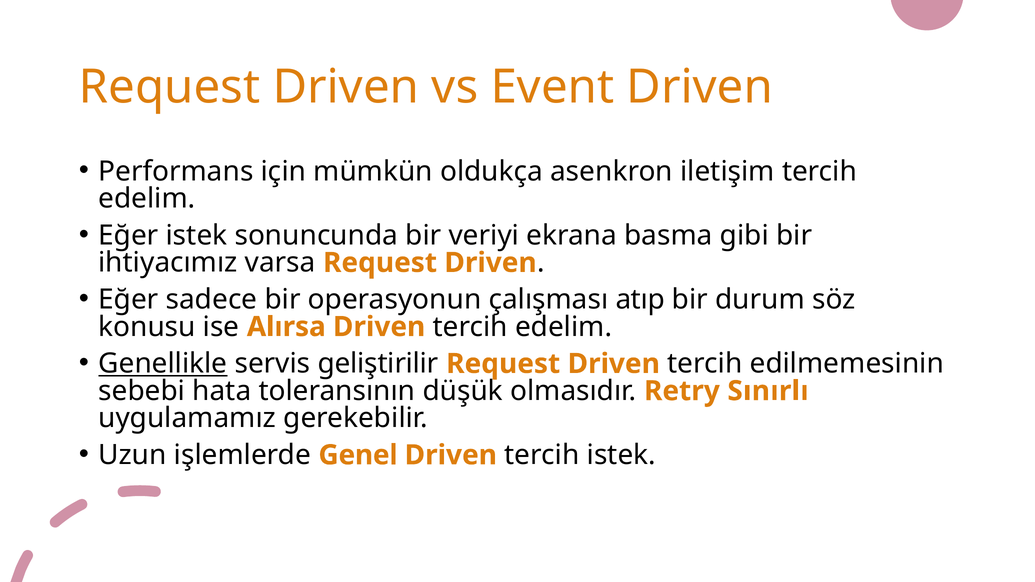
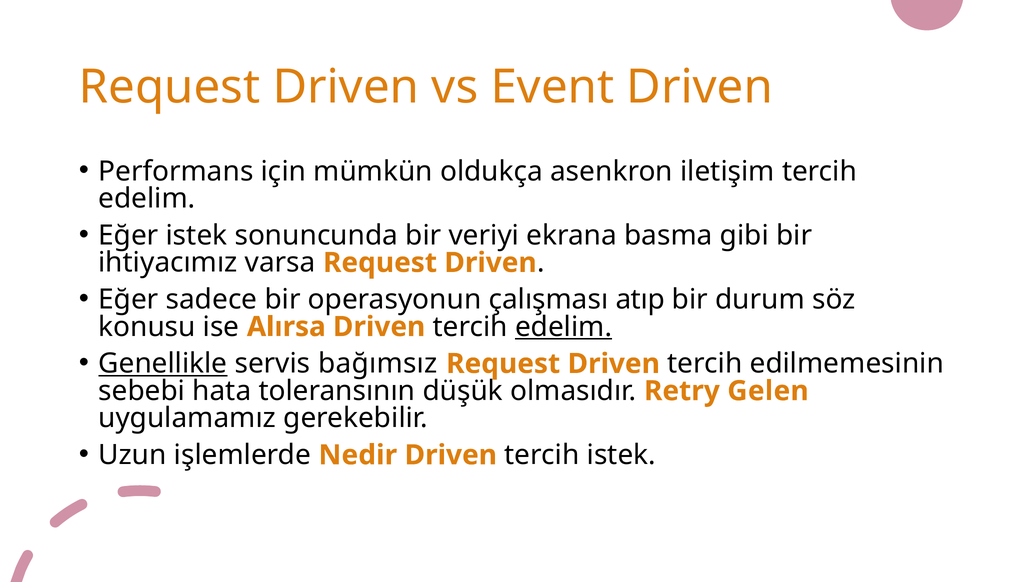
edelim at (564, 327) underline: none -> present
geliştirilir: geliştirilir -> bağımsız
Sınırlı: Sınırlı -> Gelen
Genel: Genel -> Nedir
